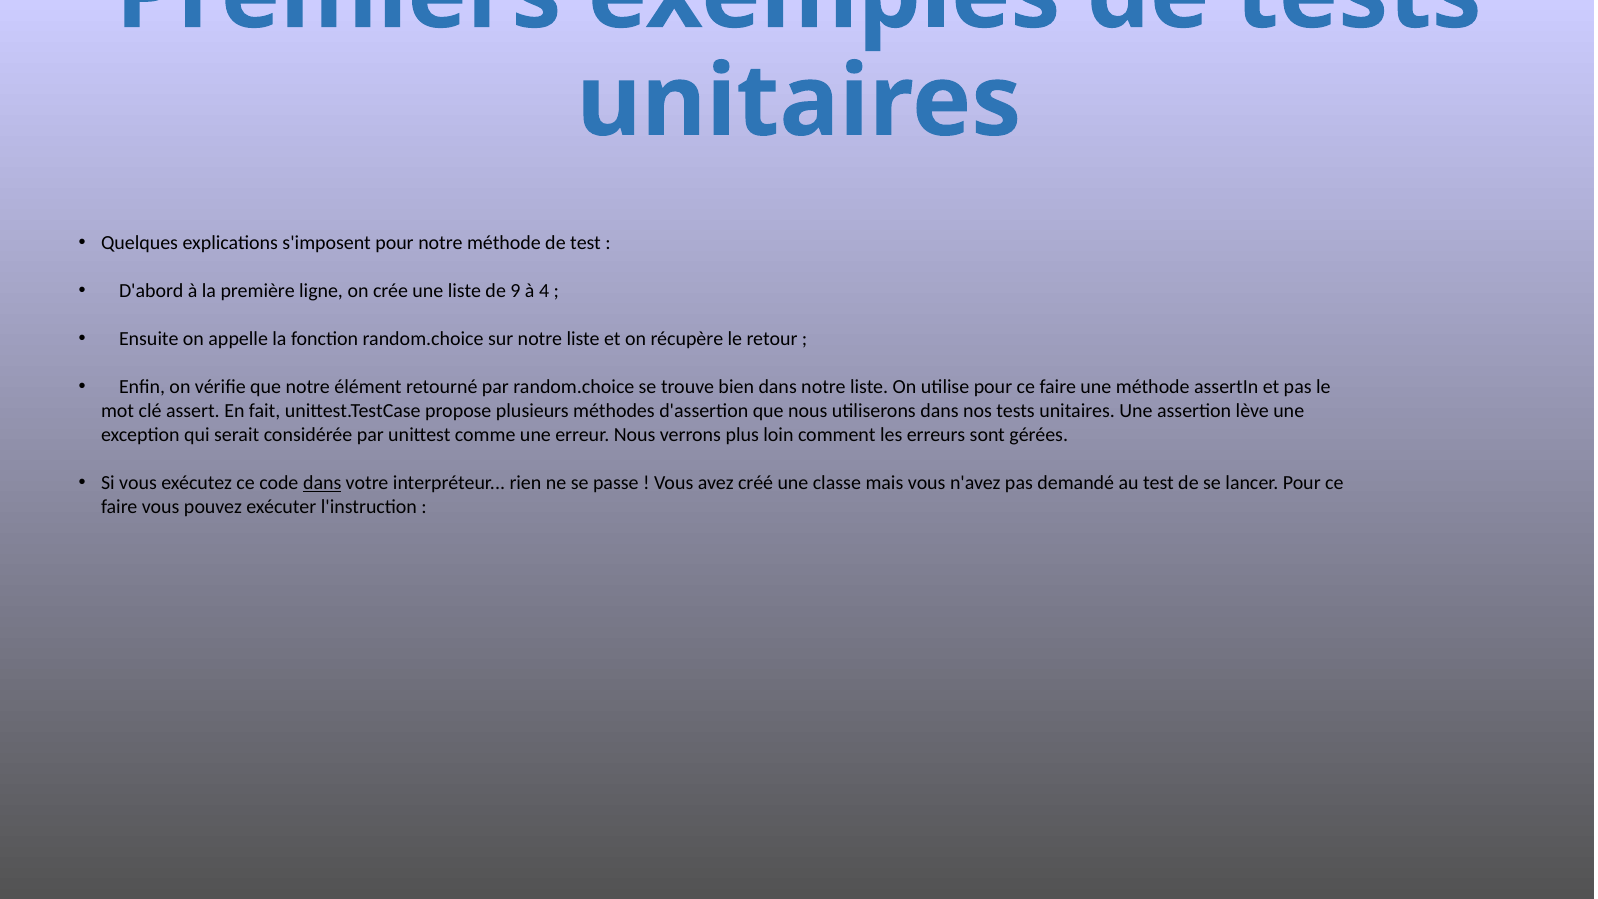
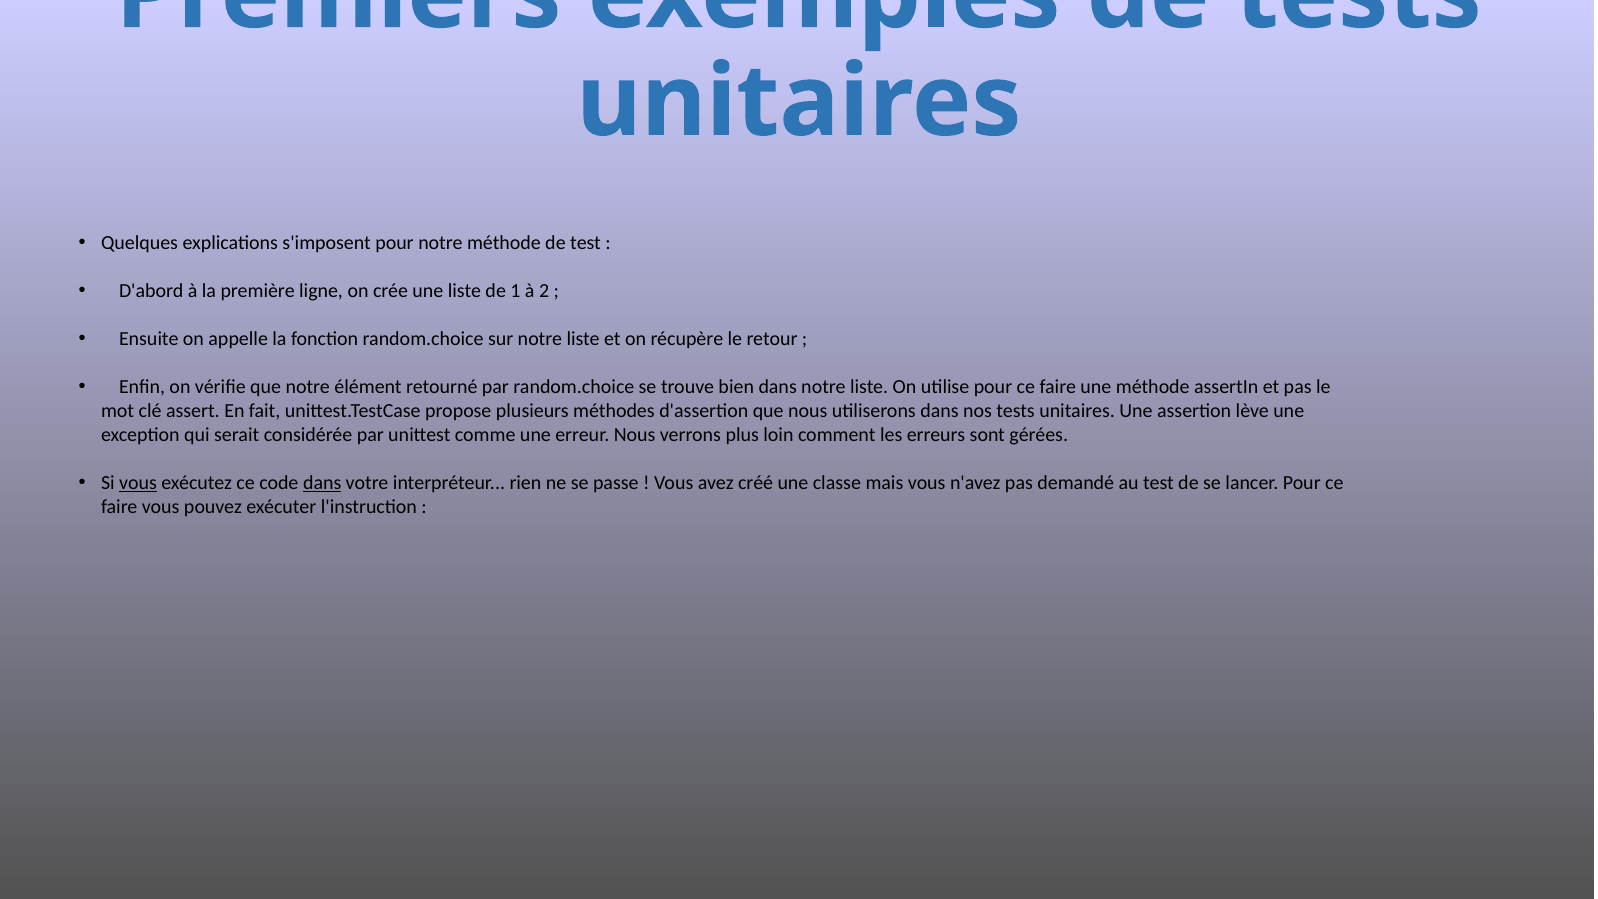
9: 9 -> 1
4: 4 -> 2
vous at (138, 483) underline: none -> present
